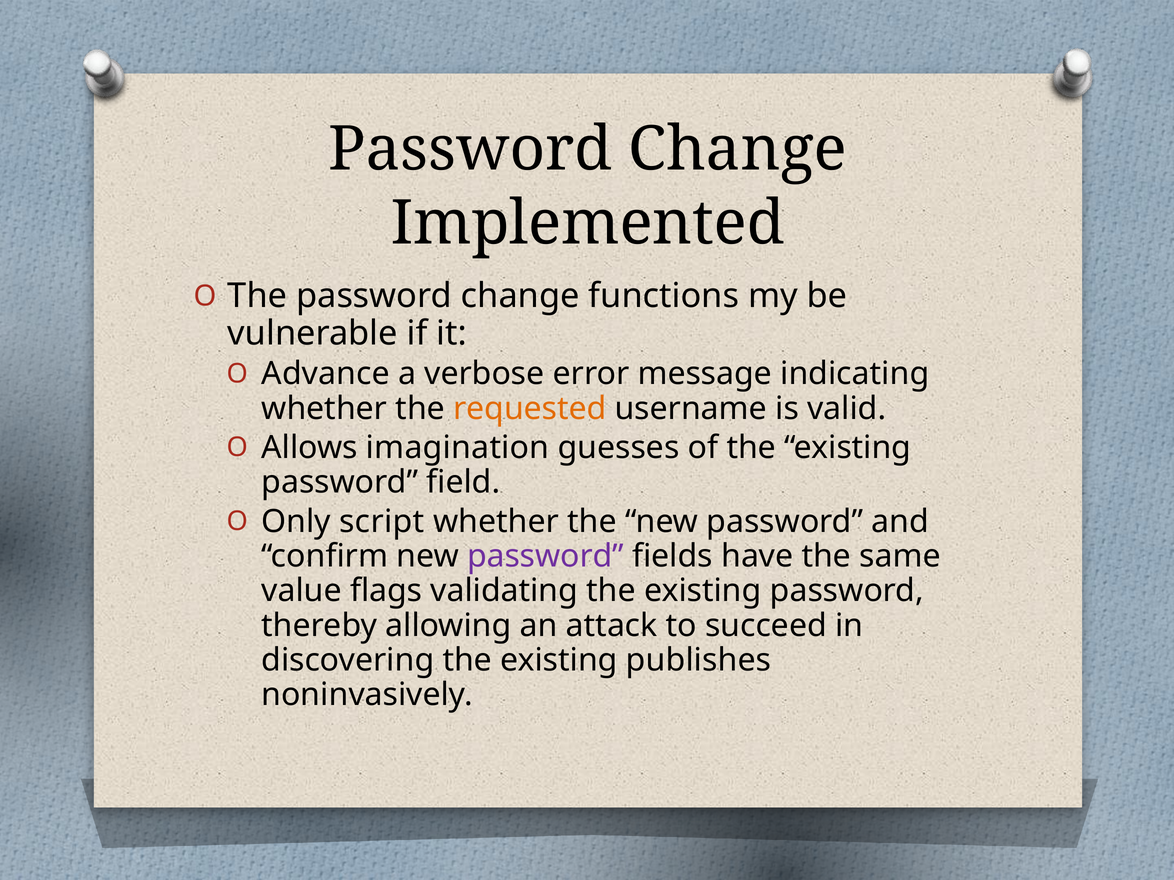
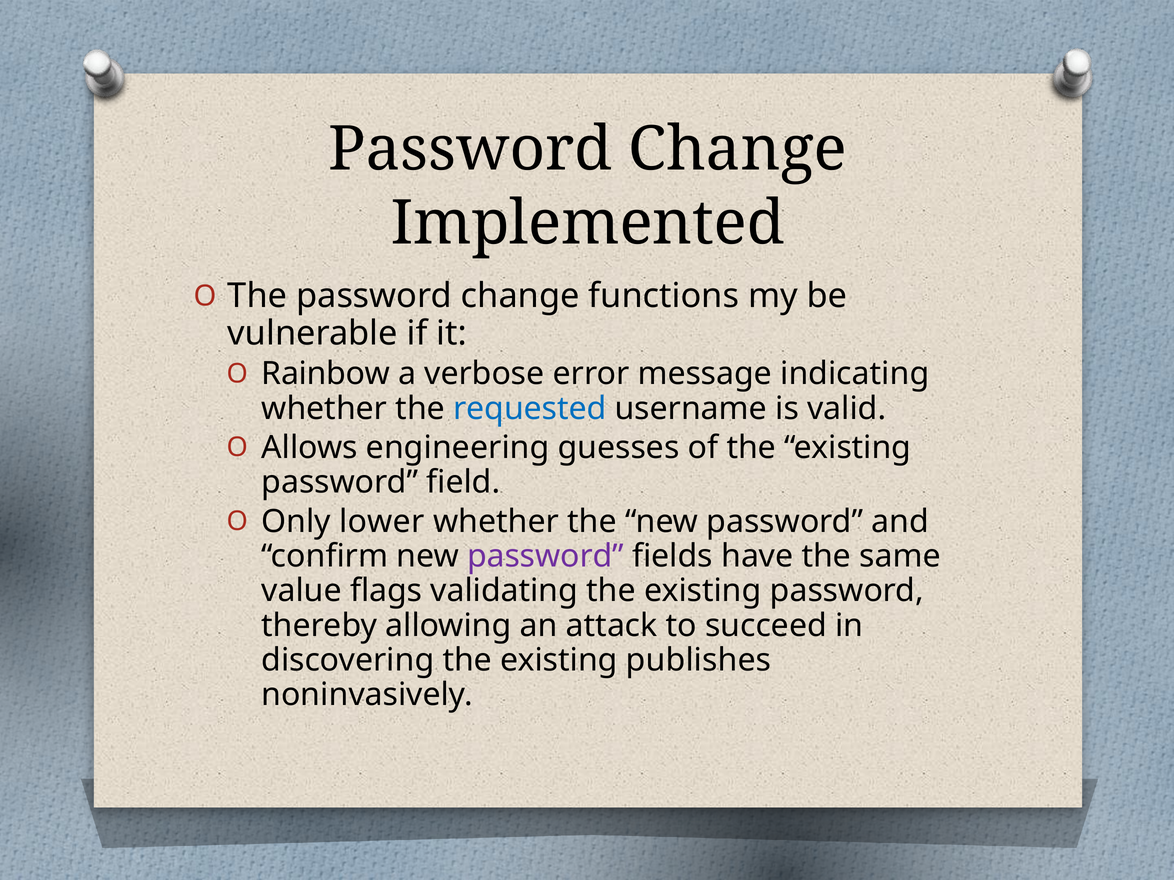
Advance: Advance -> Rainbow
requested colour: orange -> blue
imagination: imagination -> engineering
script: script -> lower
